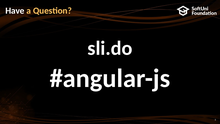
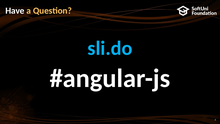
sli.do colour: white -> light blue
